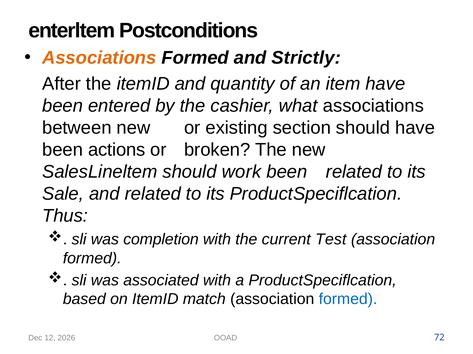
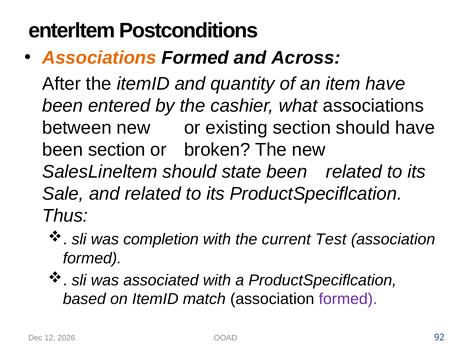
Strictly: Strictly -> Across
been actions: actions -> section
work: work -> state
formed at (348, 300) colour: blue -> purple
72: 72 -> 92
